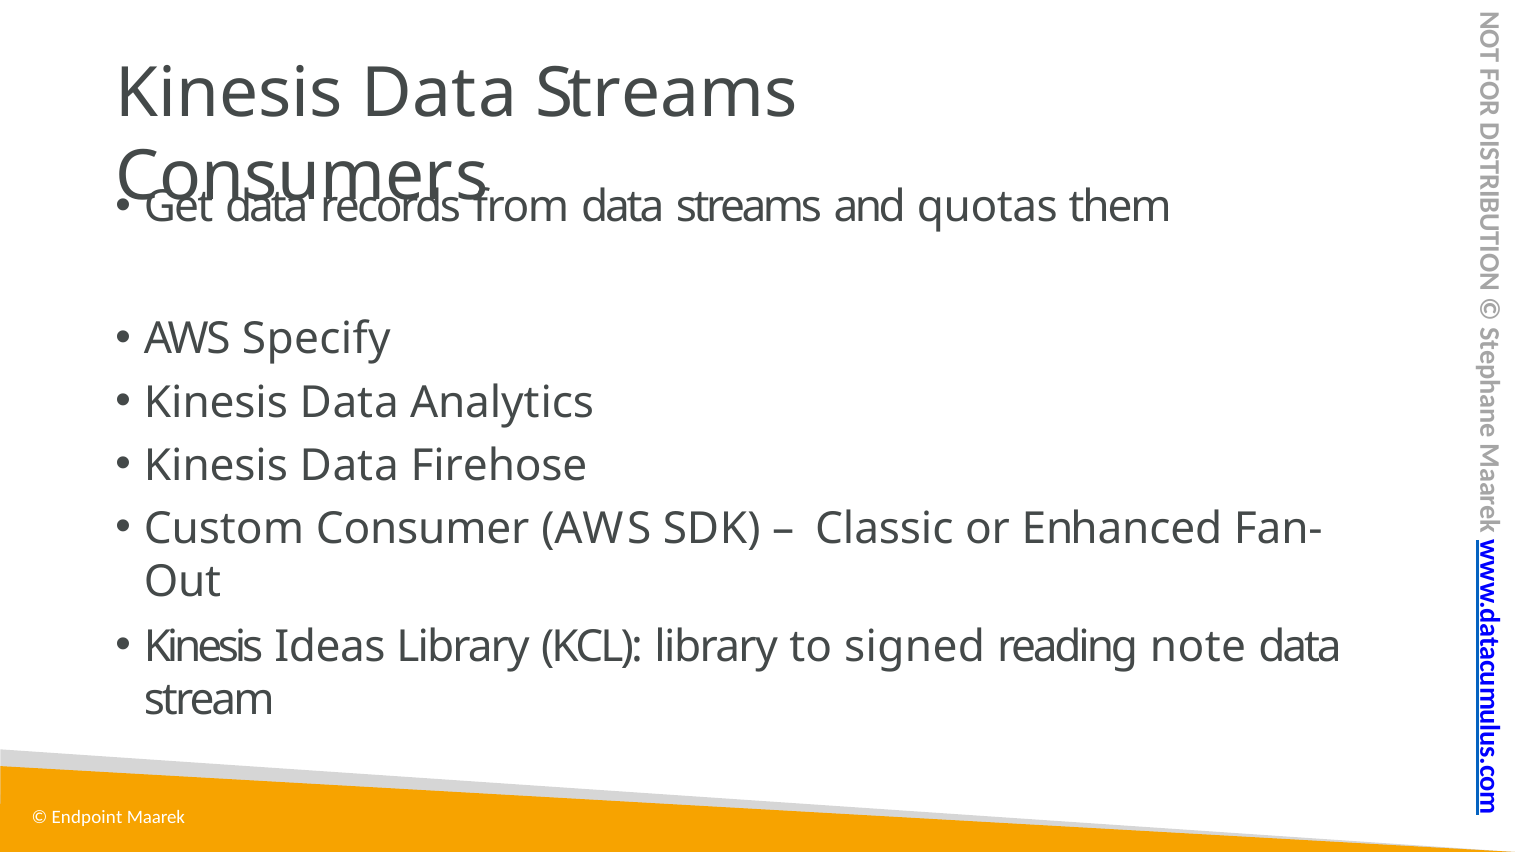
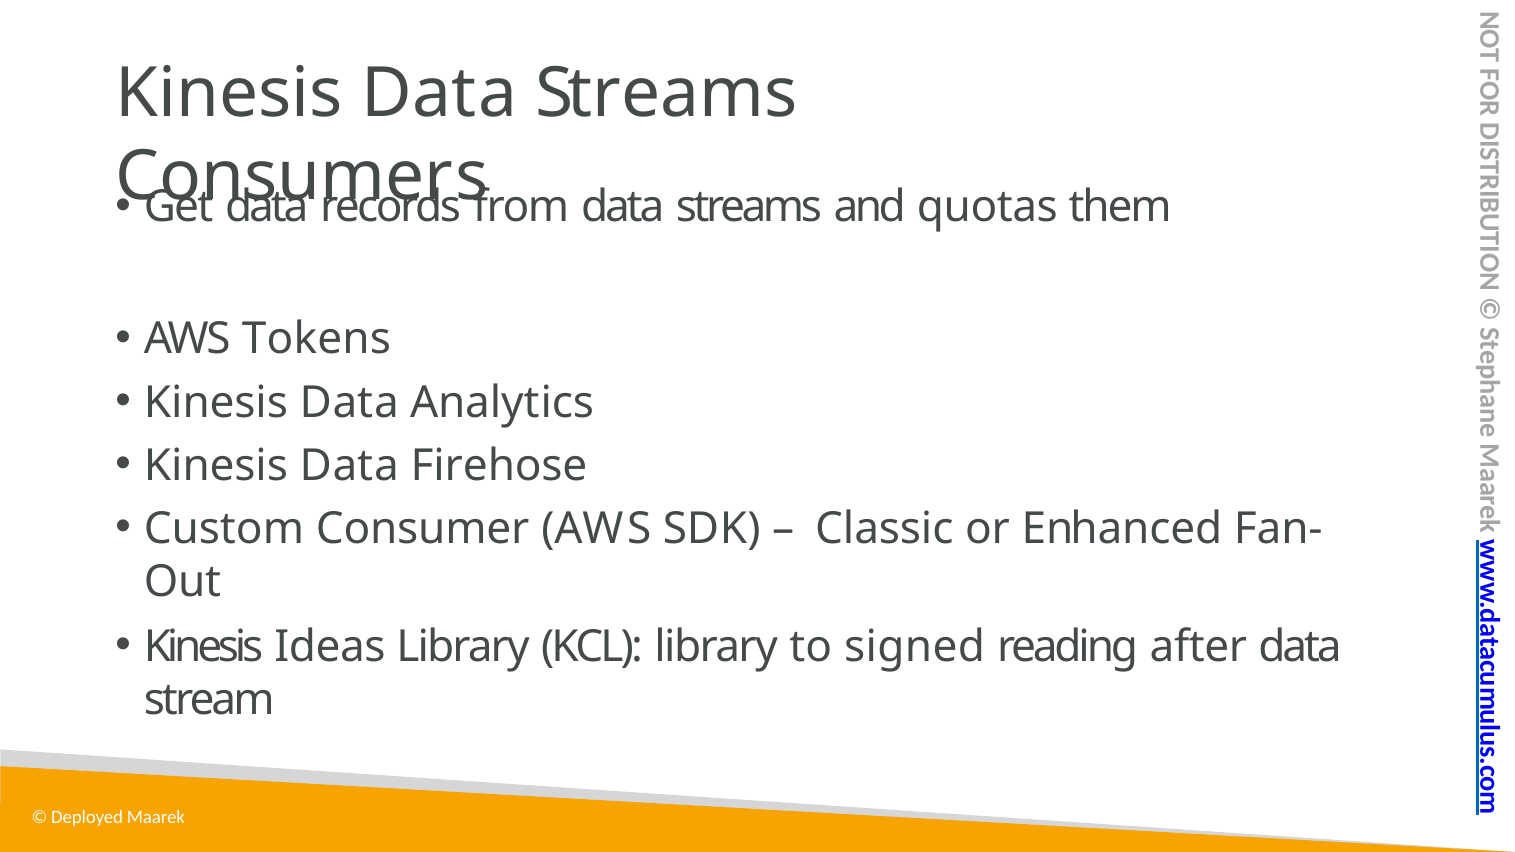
Specify: Specify -> Tokens
note: note -> after
Endpoint: Endpoint -> Deployed
